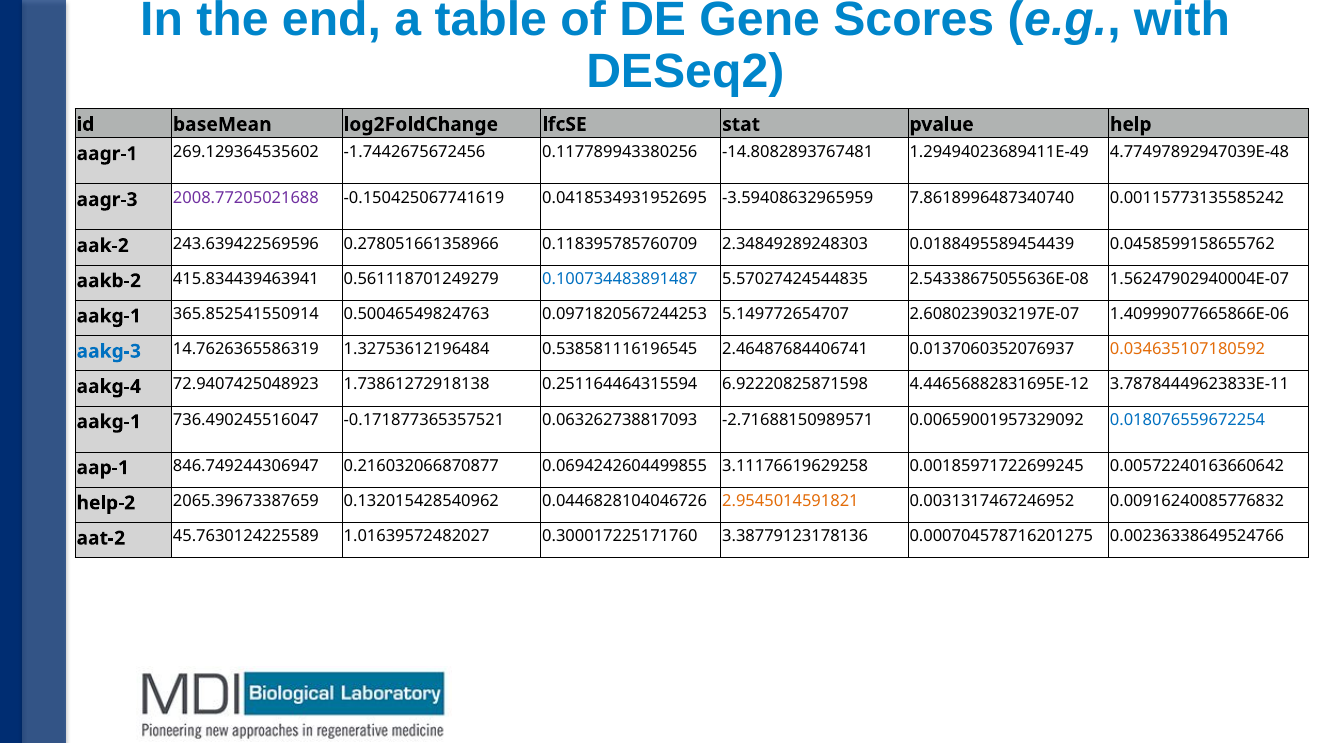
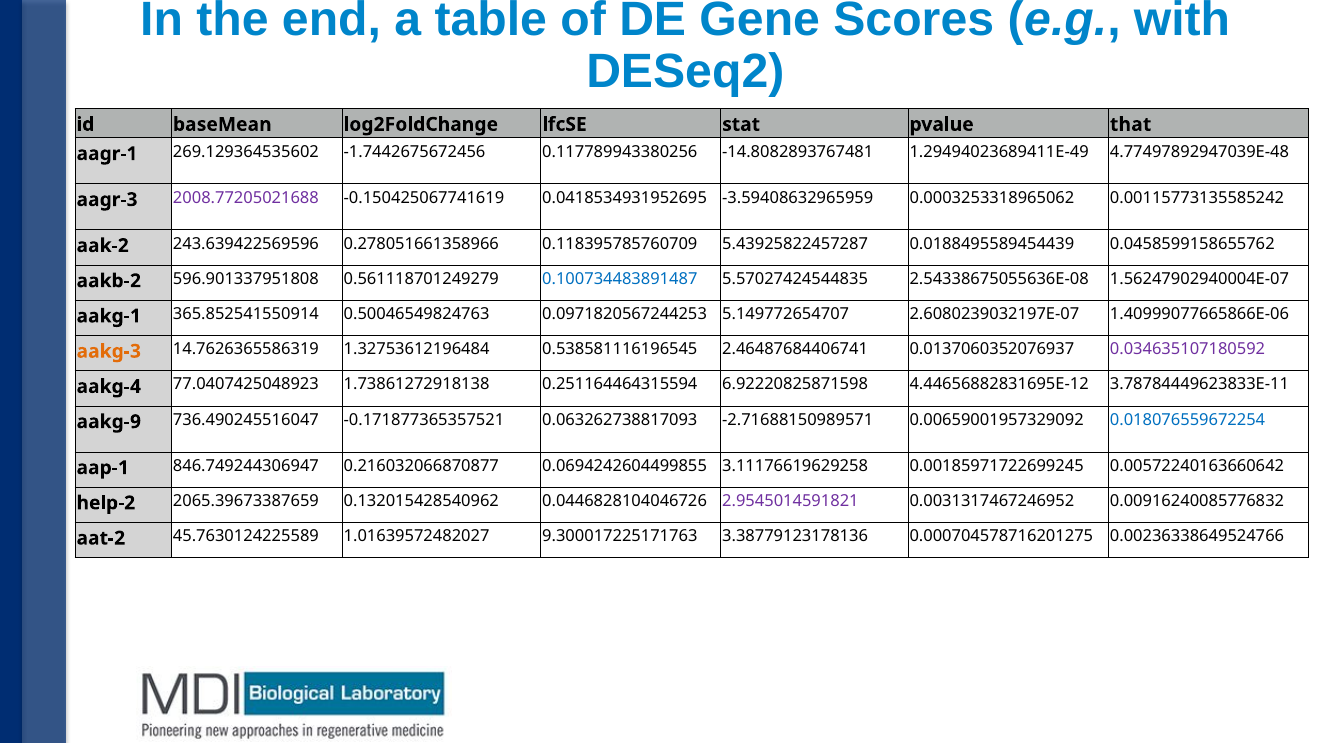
help: help -> that
7.8618996487340740: 7.8618996487340740 -> 0.0003253318965062
2.34849289248303: 2.34849289248303 -> 5.43925822457287
415.834439463941: 415.834439463941 -> 596.901337951808
aakg-3 colour: blue -> orange
0.034635107180592 colour: orange -> purple
72.9407425048923: 72.9407425048923 -> 77.0407425048923
aakg-1 at (109, 422): aakg-1 -> aakg-9
2.9545014591821 colour: orange -> purple
0.300017225171760: 0.300017225171760 -> 9.300017225171763
